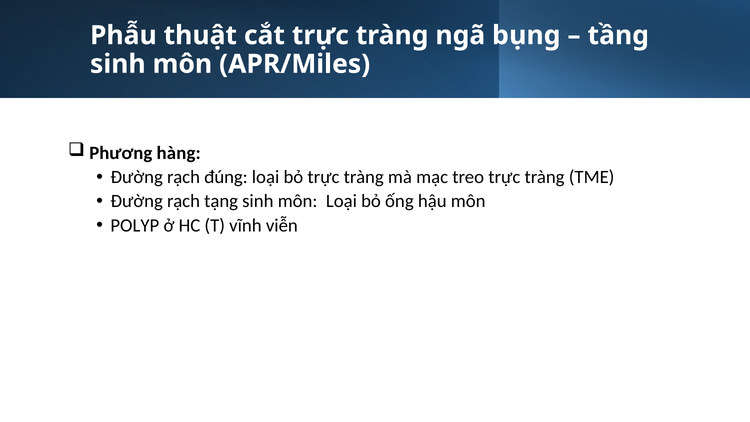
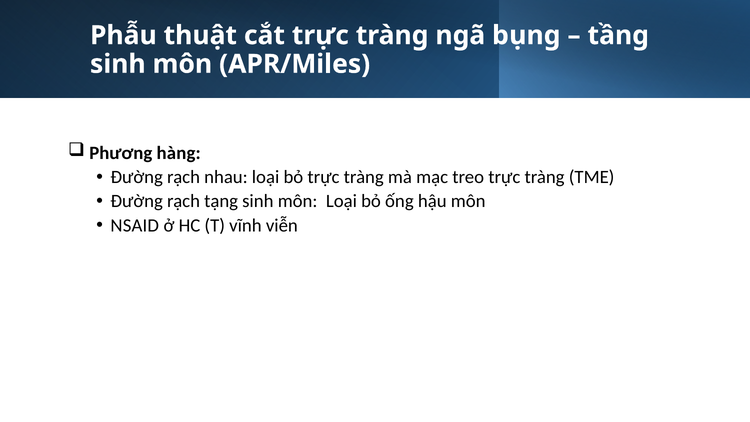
đúng: đúng -> nhau
POLYP: POLYP -> NSAID
